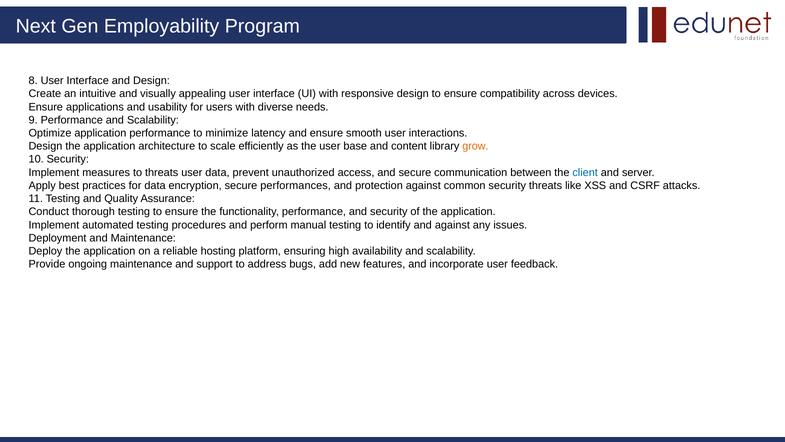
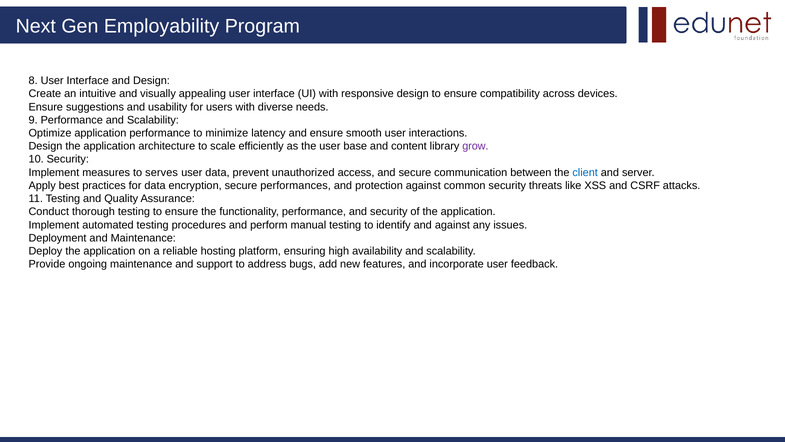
applications: applications -> suggestions
grow colour: orange -> purple
to threats: threats -> serves
